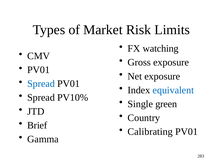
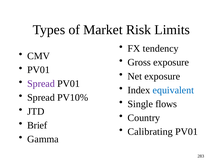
watching: watching -> tendency
Spread at (41, 84) colour: blue -> purple
green: green -> flows
